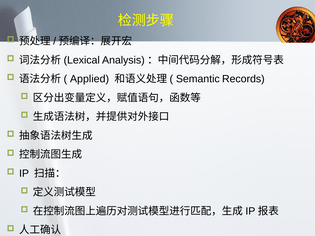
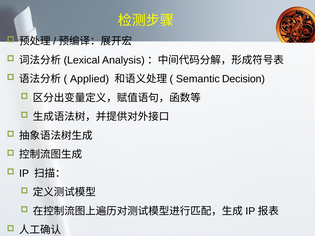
Records: Records -> Decision
